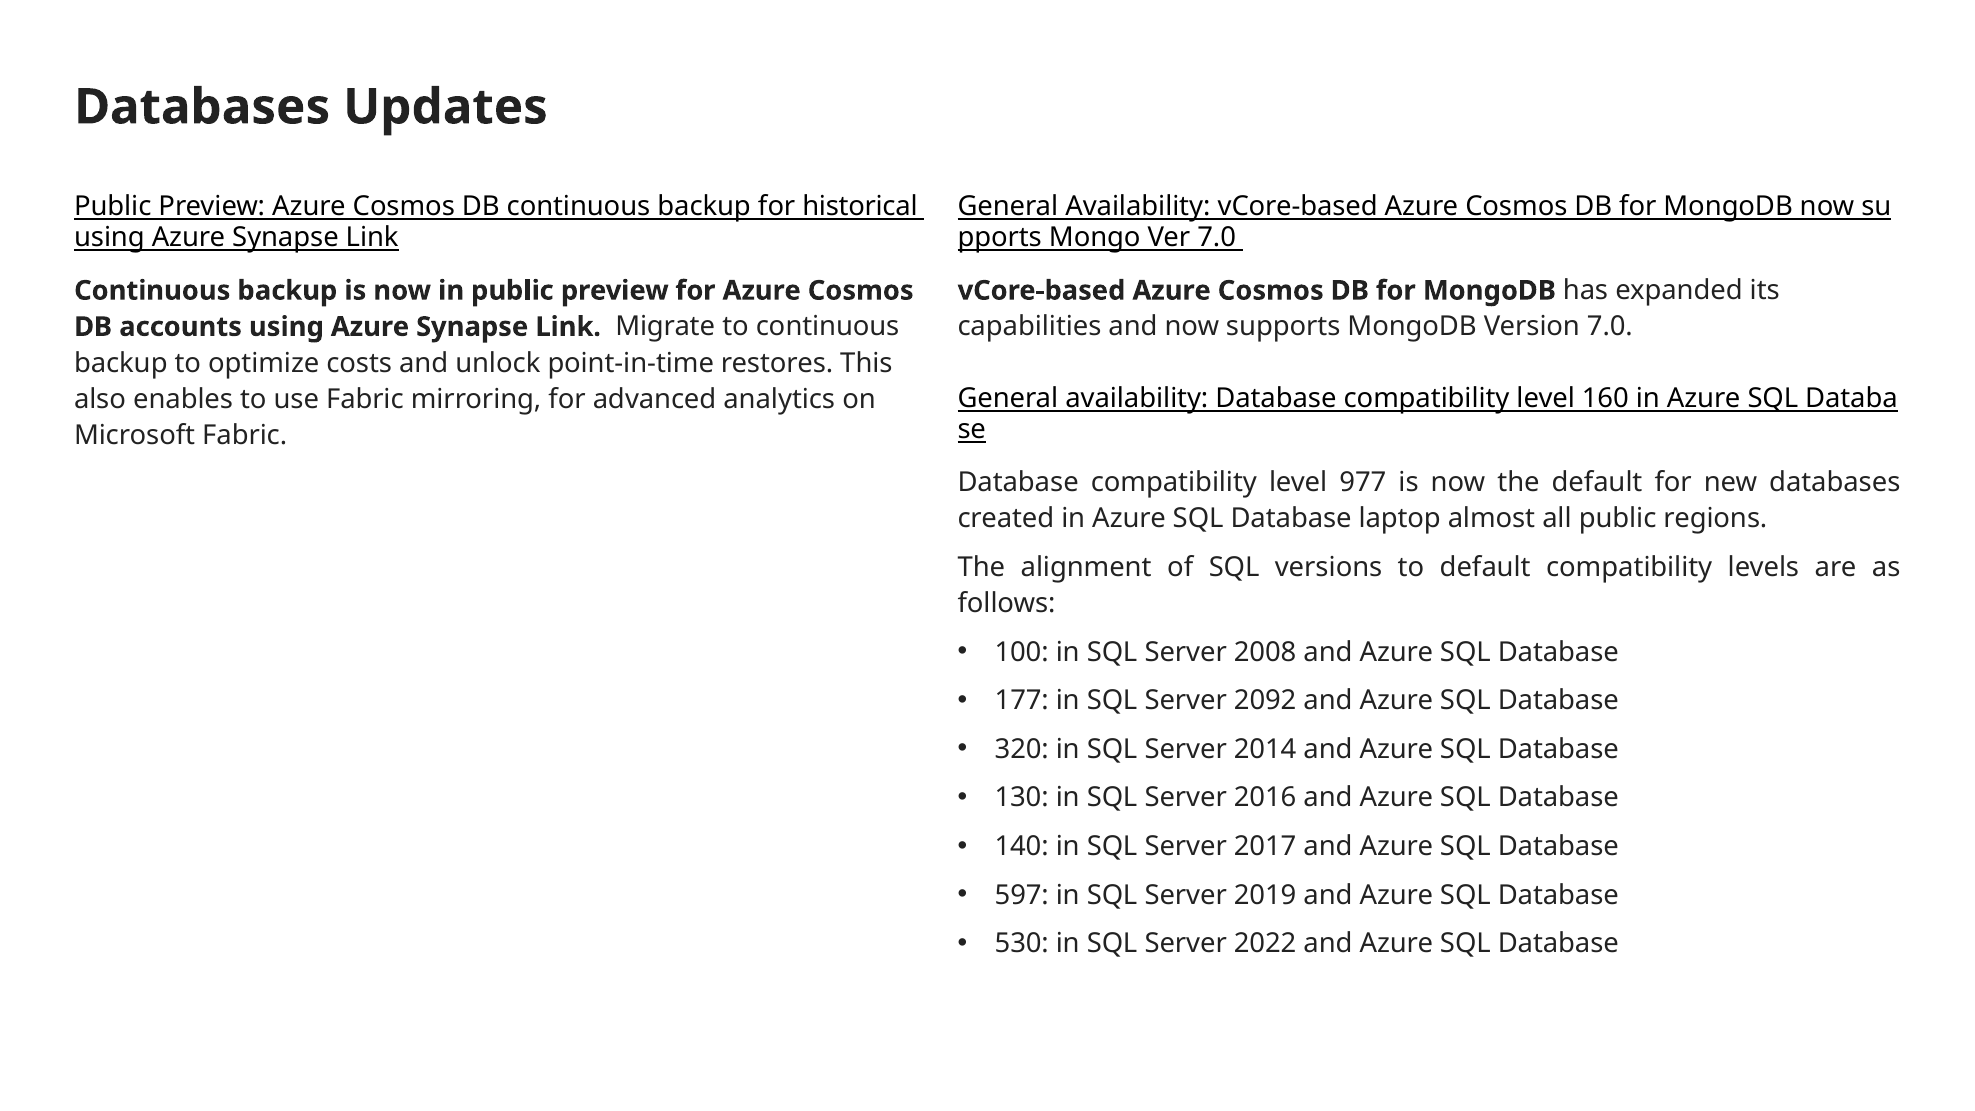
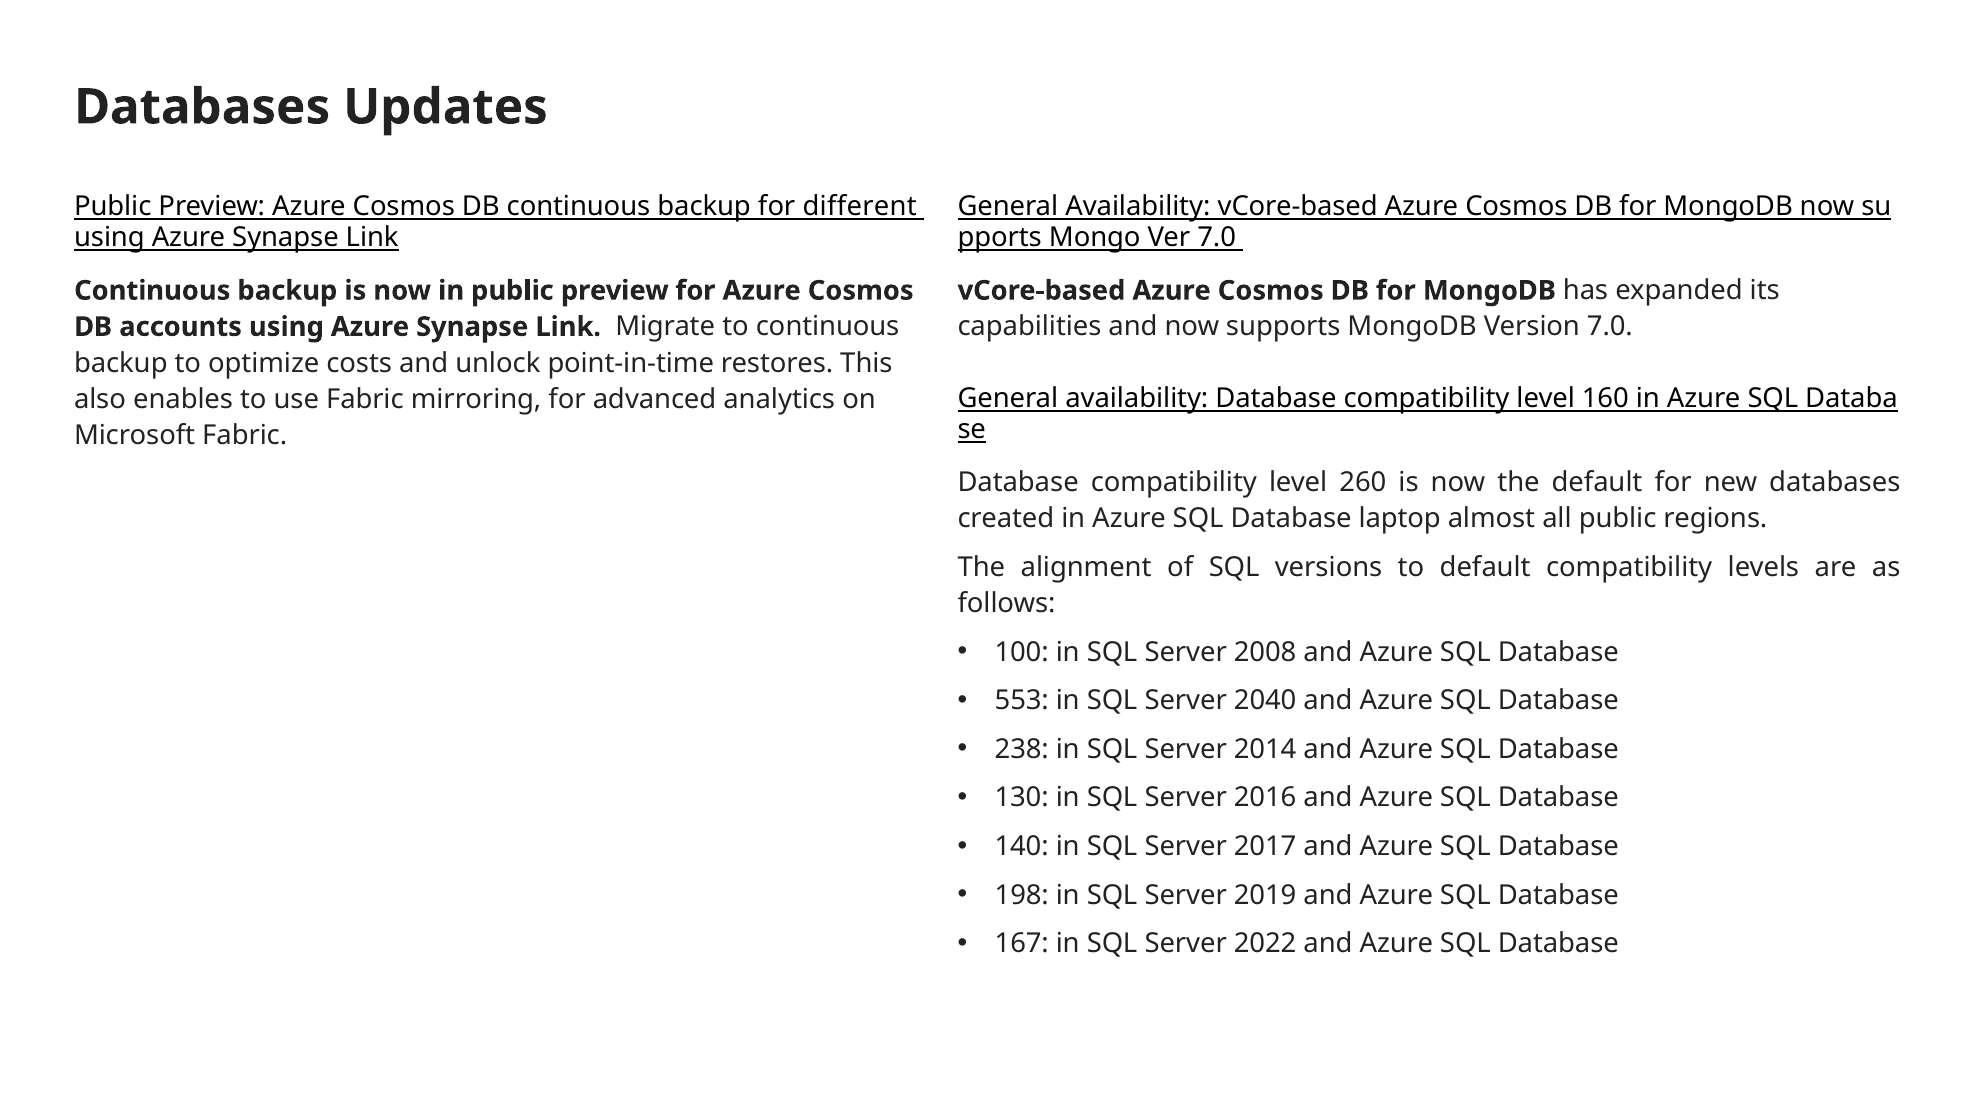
historical: historical -> different
977: 977 -> 260
177: 177 -> 553
2092: 2092 -> 2040
320: 320 -> 238
597: 597 -> 198
530: 530 -> 167
